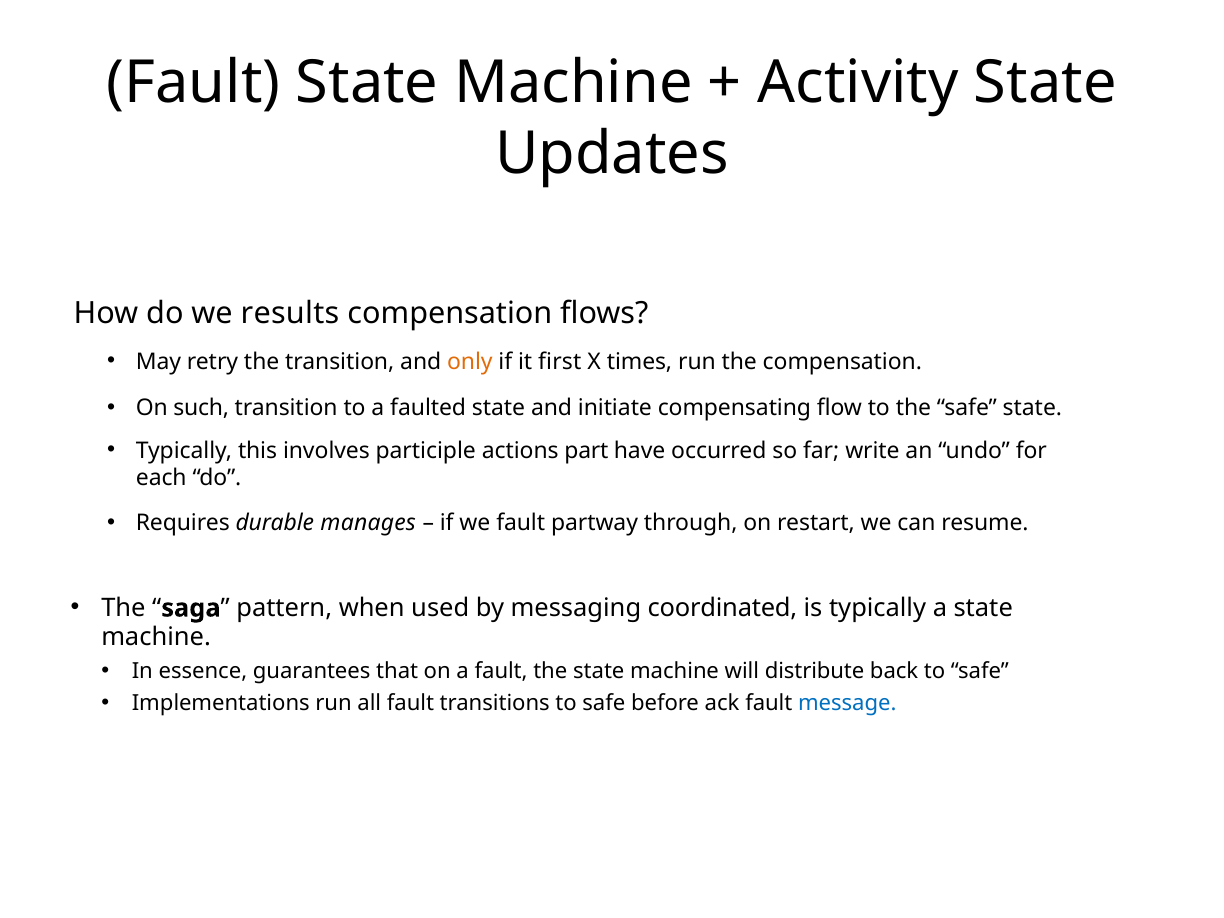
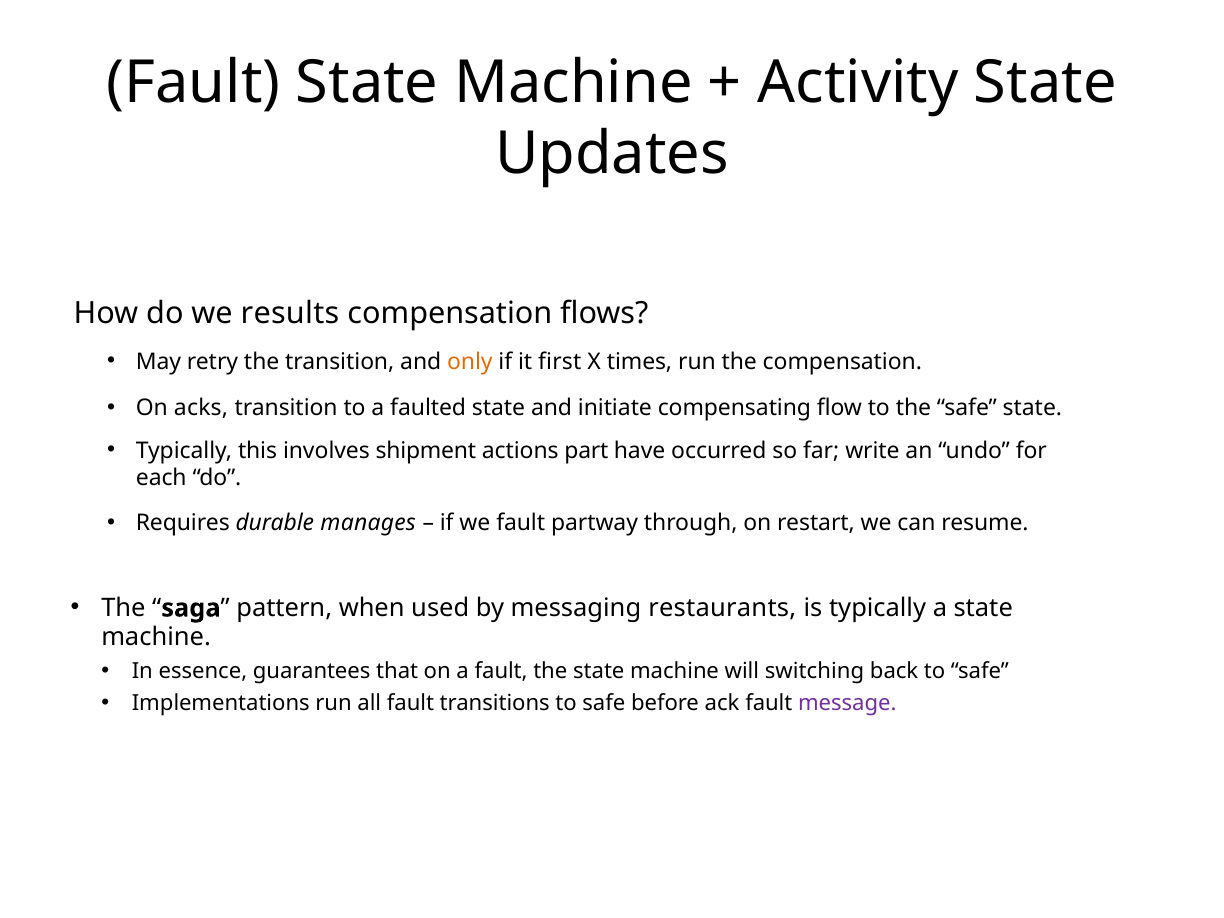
such: such -> acks
participle: participle -> shipment
coordinated: coordinated -> restaurants
distribute: distribute -> switching
message colour: blue -> purple
